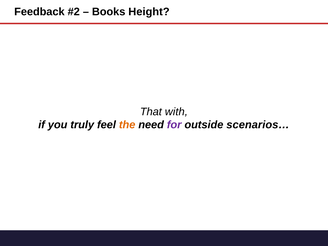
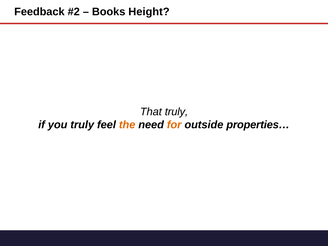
That with: with -> truly
for colour: purple -> orange
scenarios…: scenarios… -> properties…
